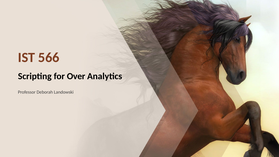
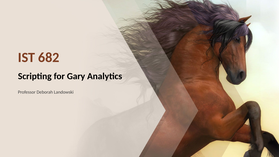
566: 566 -> 682
Over: Over -> Gary
